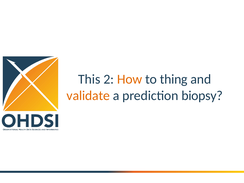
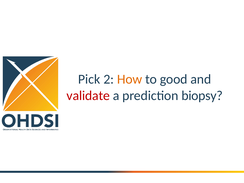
This: This -> Pick
thing: thing -> good
validate colour: orange -> red
